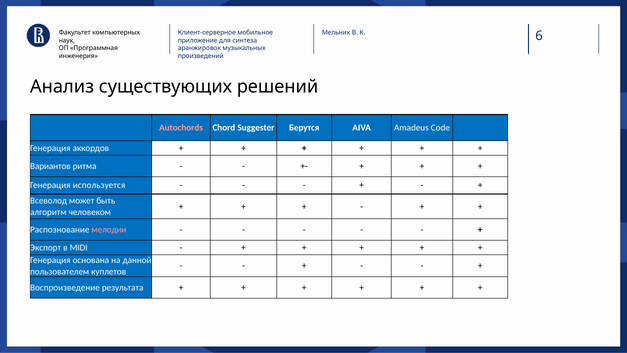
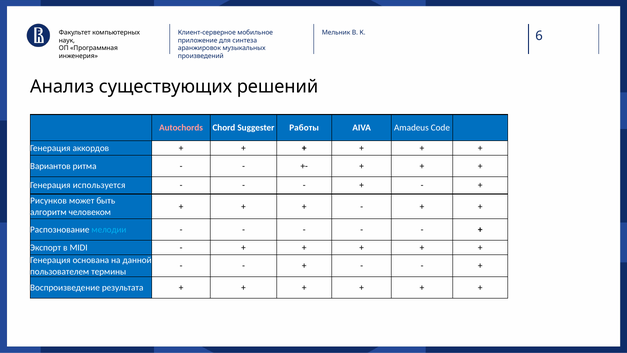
Берутся: Берутся -> Работы
Всеволод: Всеволод -> Рисунков
мелодии colour: pink -> light blue
куплетов: куплетов -> термины
